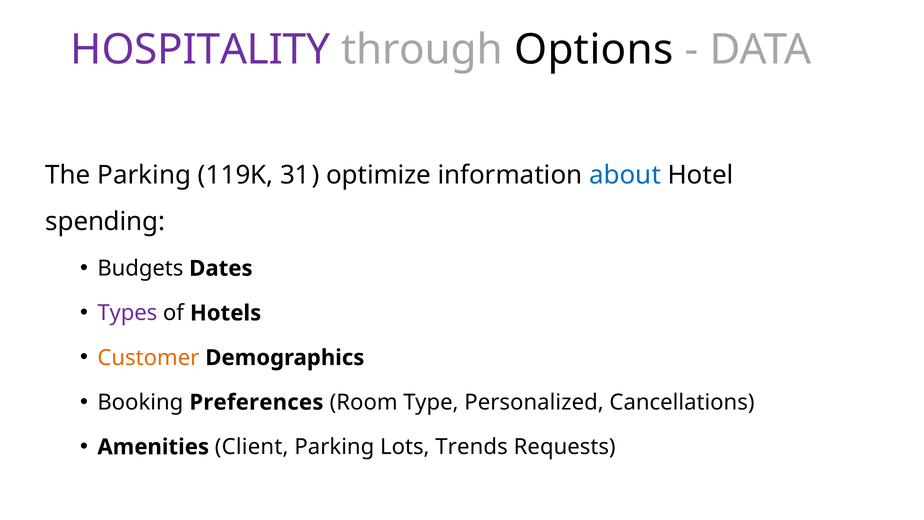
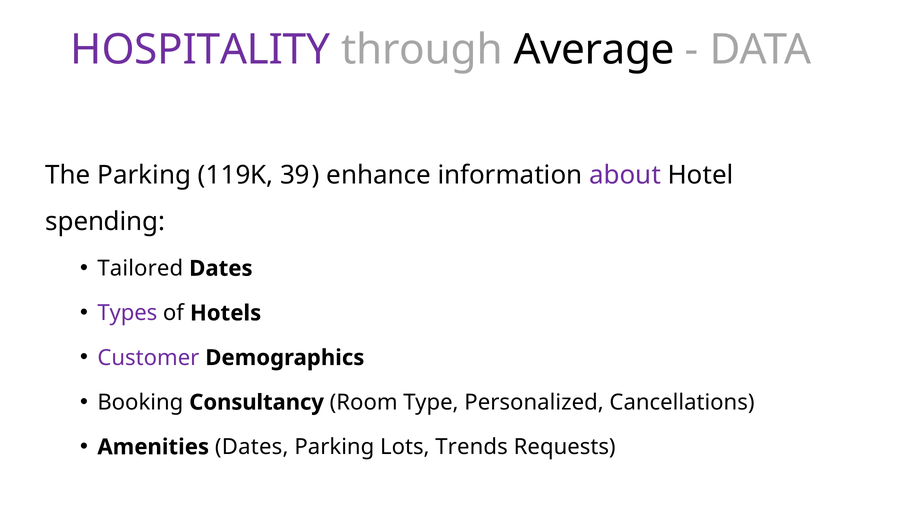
Options: Options -> Average
31: 31 -> 39
optimize: optimize -> enhance
about colour: blue -> purple
Budgets: Budgets -> Tailored
Customer colour: orange -> purple
Preferences: Preferences -> Consultancy
Amenities Client: Client -> Dates
